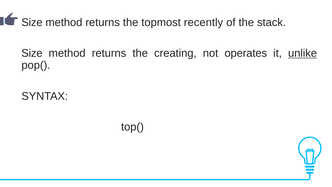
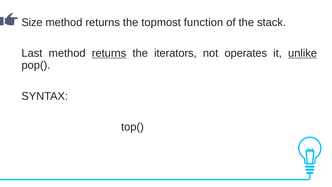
recently: recently -> function
Size at (32, 53): Size -> Last
returns at (109, 53) underline: none -> present
creating: creating -> iterators
